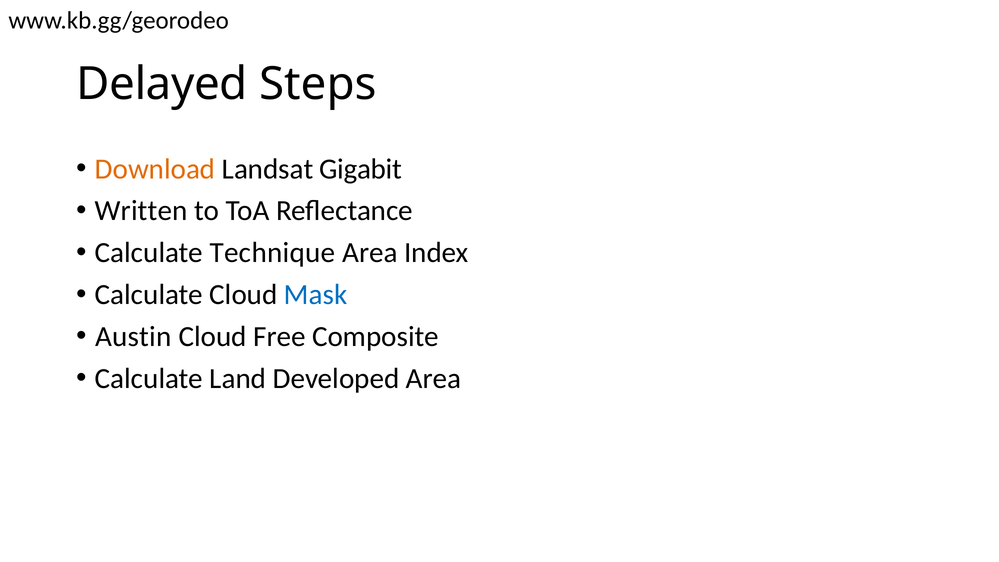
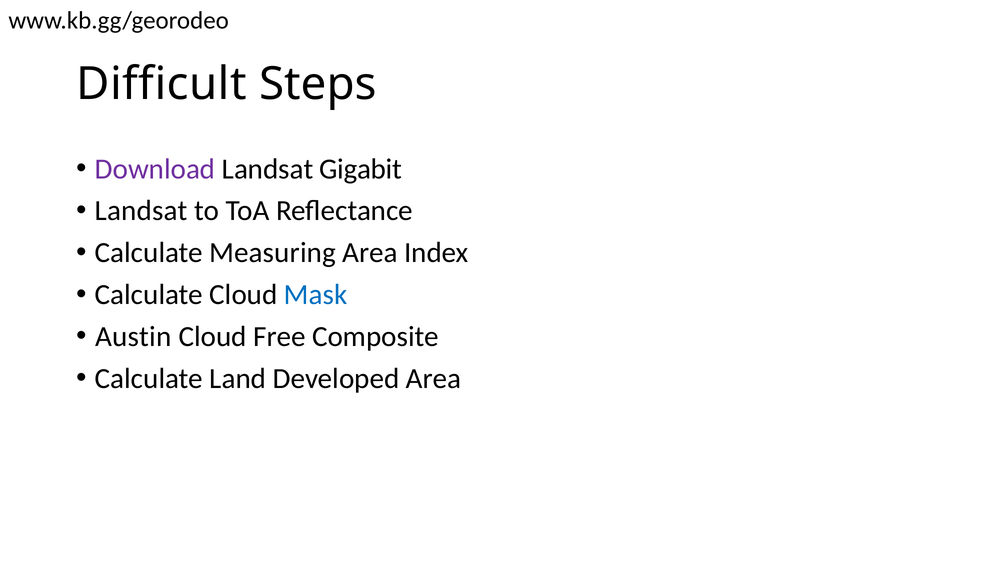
Delayed: Delayed -> Difficult
Download colour: orange -> purple
Written at (141, 211): Written -> Landsat
Technique: Technique -> Measuring
